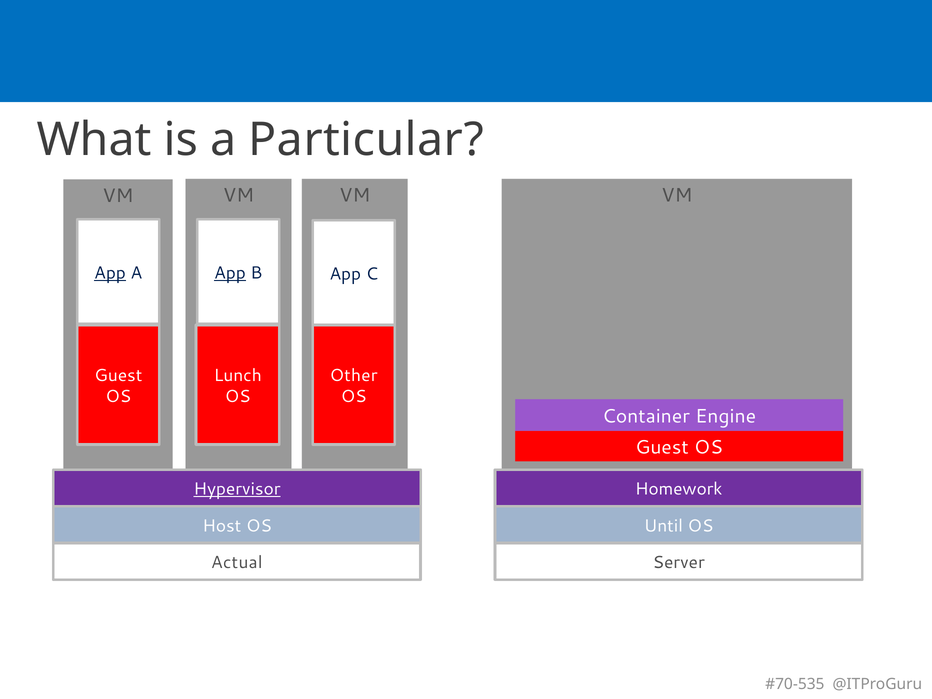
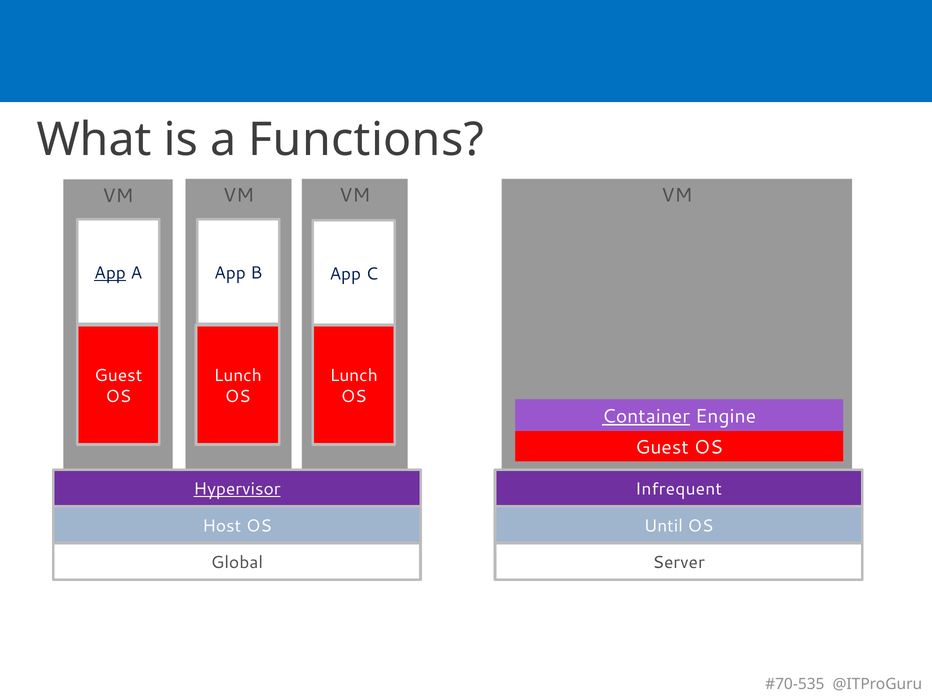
Particular: Particular -> Functions
App at (230, 273) underline: present -> none
Other at (354, 375): Other -> Lunch
Container underline: none -> present
Homework: Homework -> Infrequent
Actual: Actual -> Global
